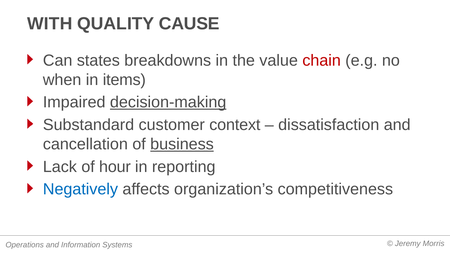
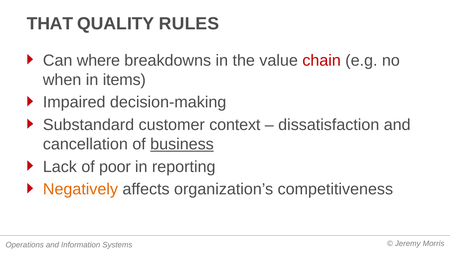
WITH: WITH -> THAT
CAUSE: CAUSE -> RULES
states: states -> where
decision-making underline: present -> none
hour: hour -> poor
Negatively colour: blue -> orange
